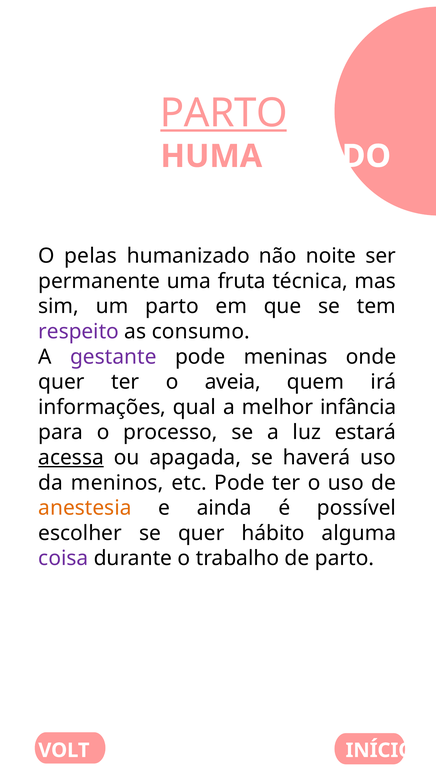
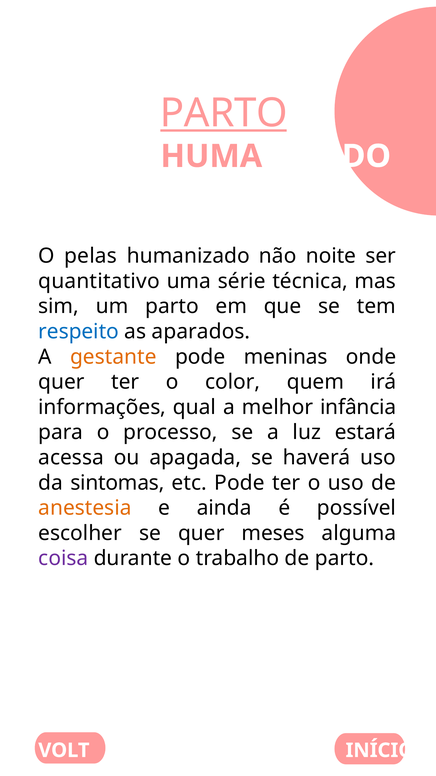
permanente: permanente -> quantitativo
fruta: fruta -> série
respeito colour: purple -> blue
consumo: consumo -> aparados
gestante colour: purple -> orange
aveia: aveia -> color
acessa underline: present -> none
meninos: meninos -> sintomas
hábito: hábito -> meses
